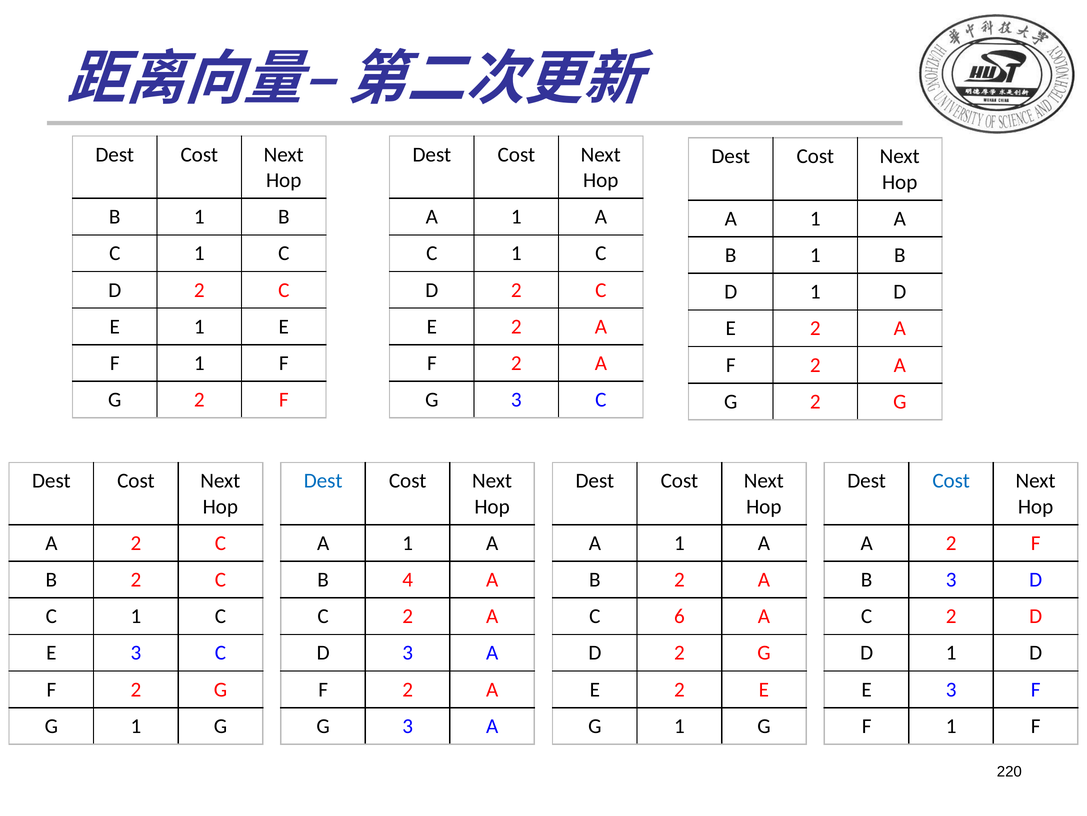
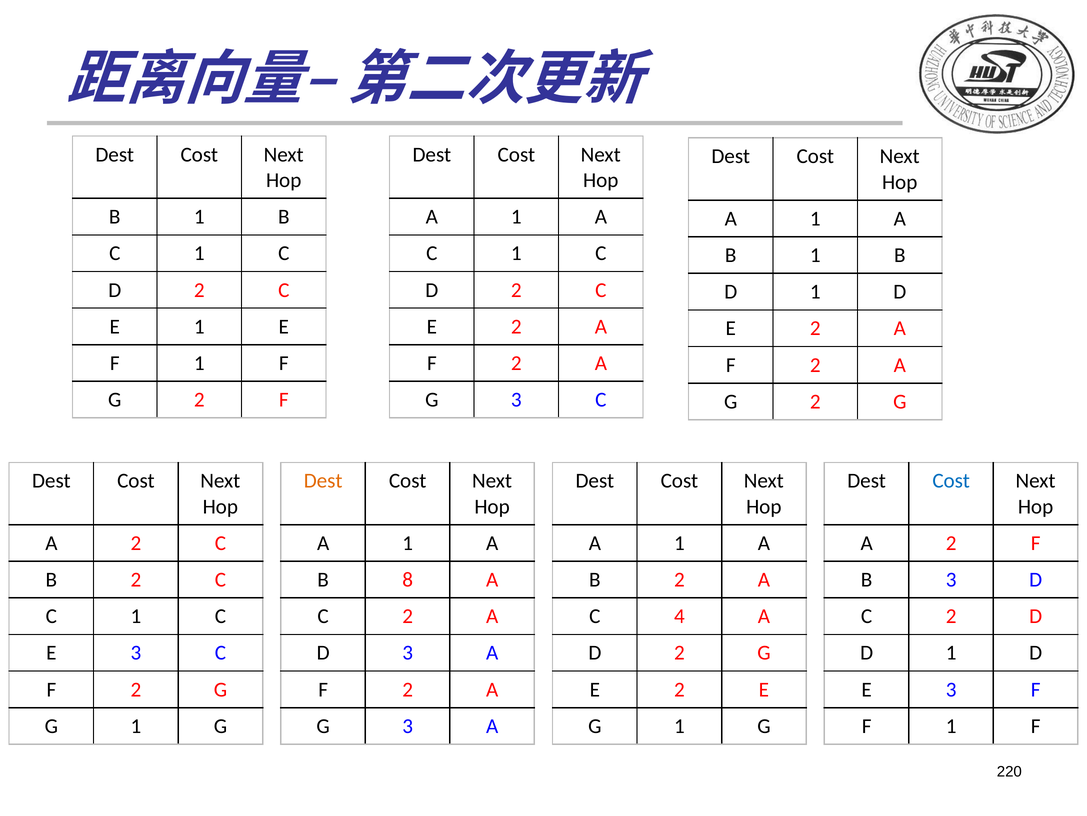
Dest at (323, 481) colour: blue -> orange
4: 4 -> 8
6: 6 -> 4
